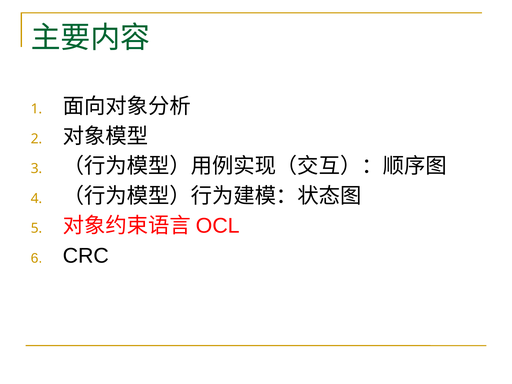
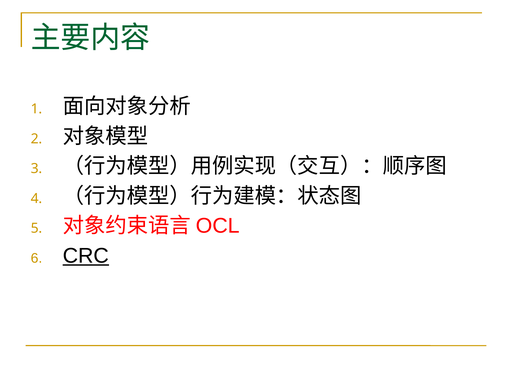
CRC underline: none -> present
